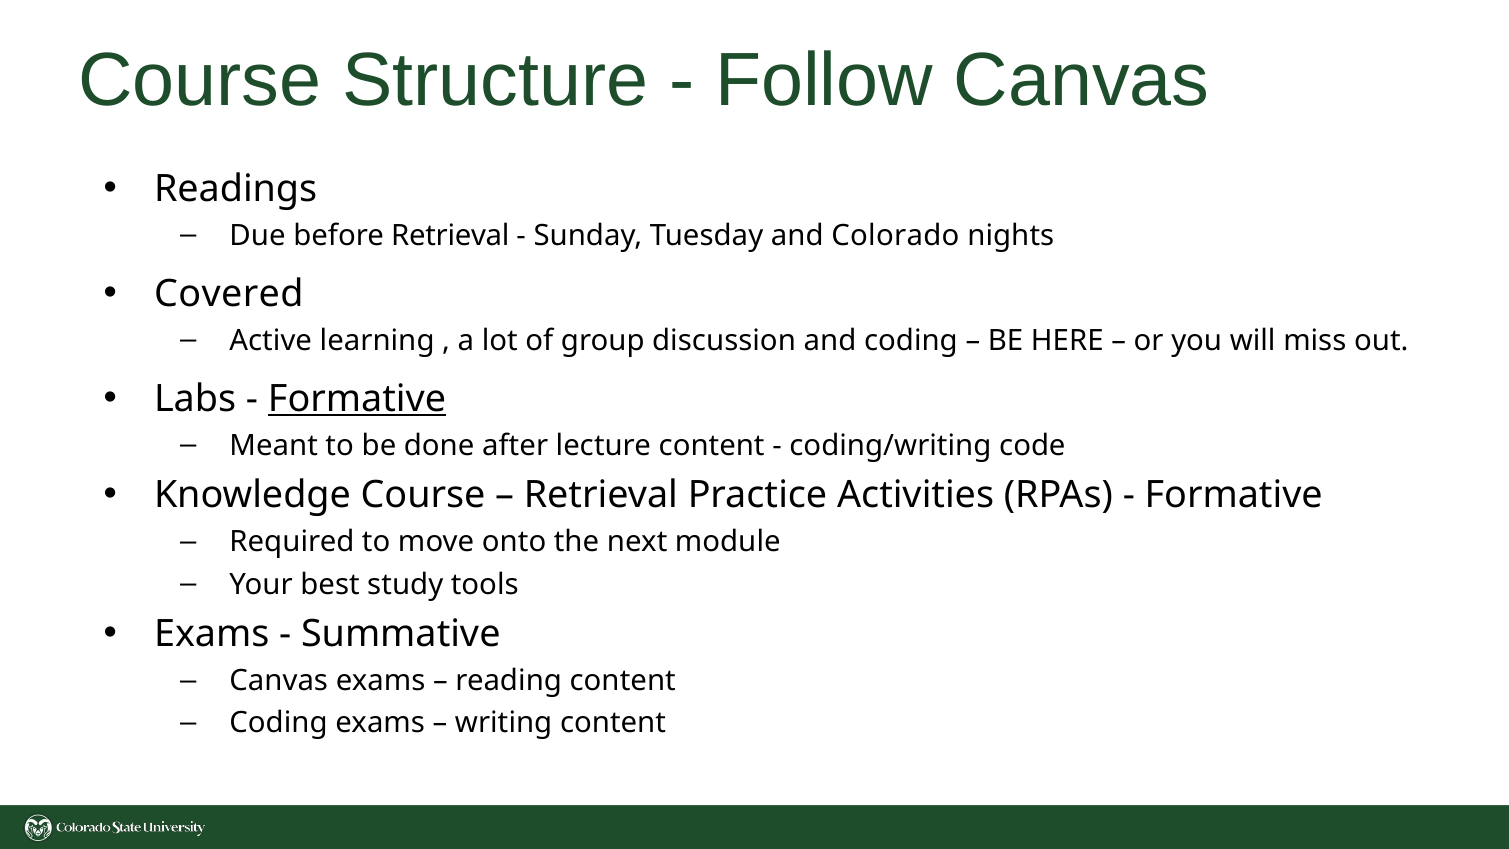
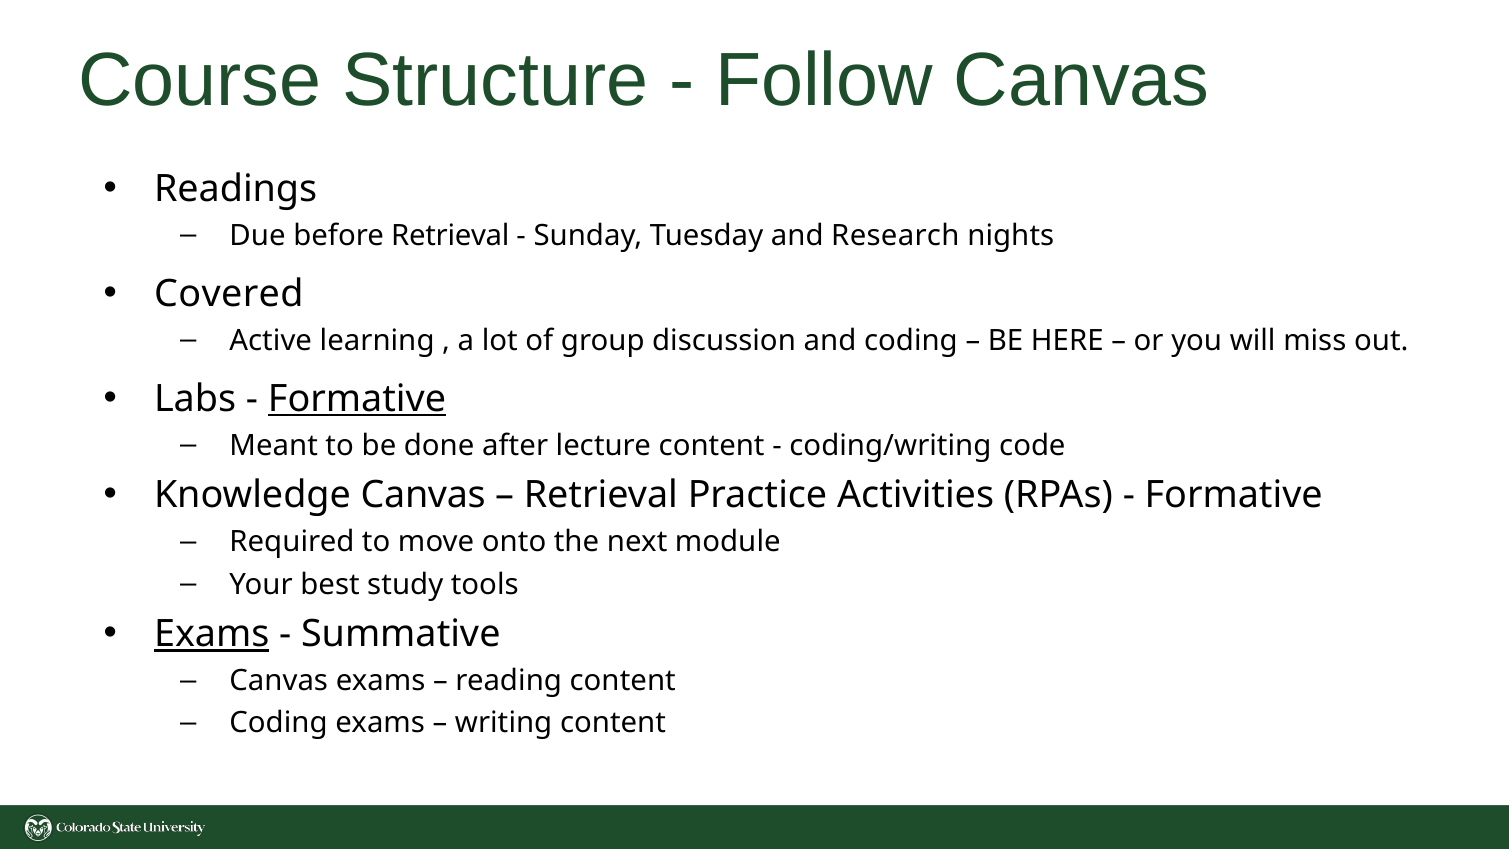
Colorado: Colorado -> Research
Knowledge Course: Course -> Canvas
Exams at (212, 634) underline: none -> present
